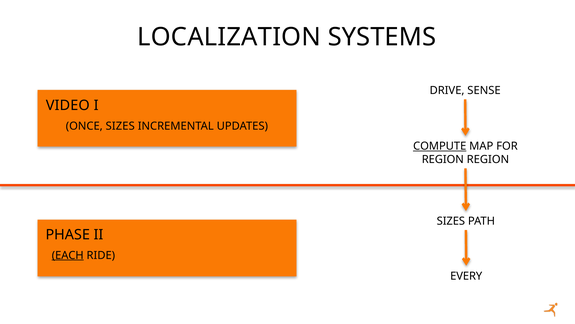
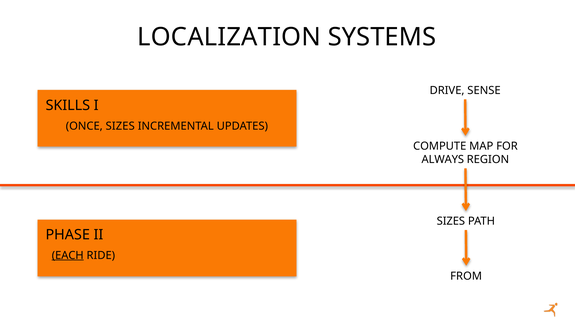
VIDEO: VIDEO -> SKILLS
COMPUTE underline: present -> none
REGION at (443, 159): REGION -> ALWAYS
EVERY: EVERY -> FROM
